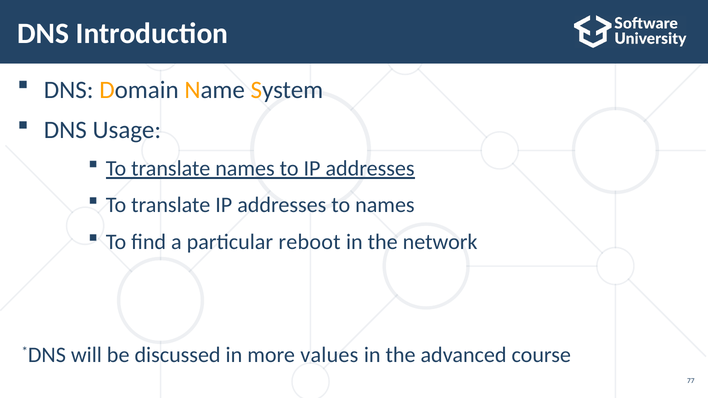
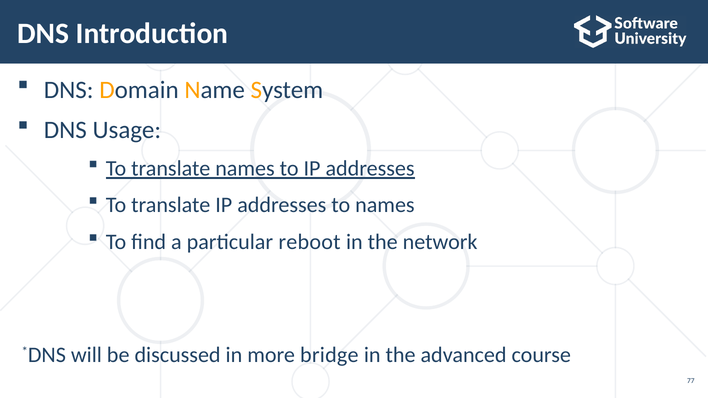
values: values -> bridge
